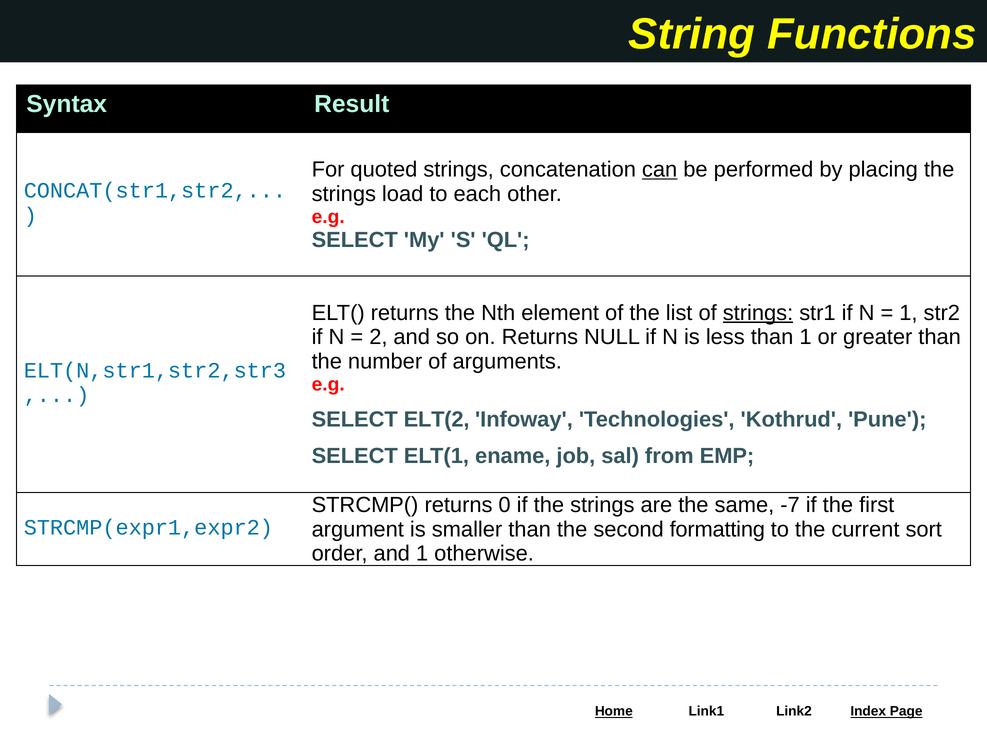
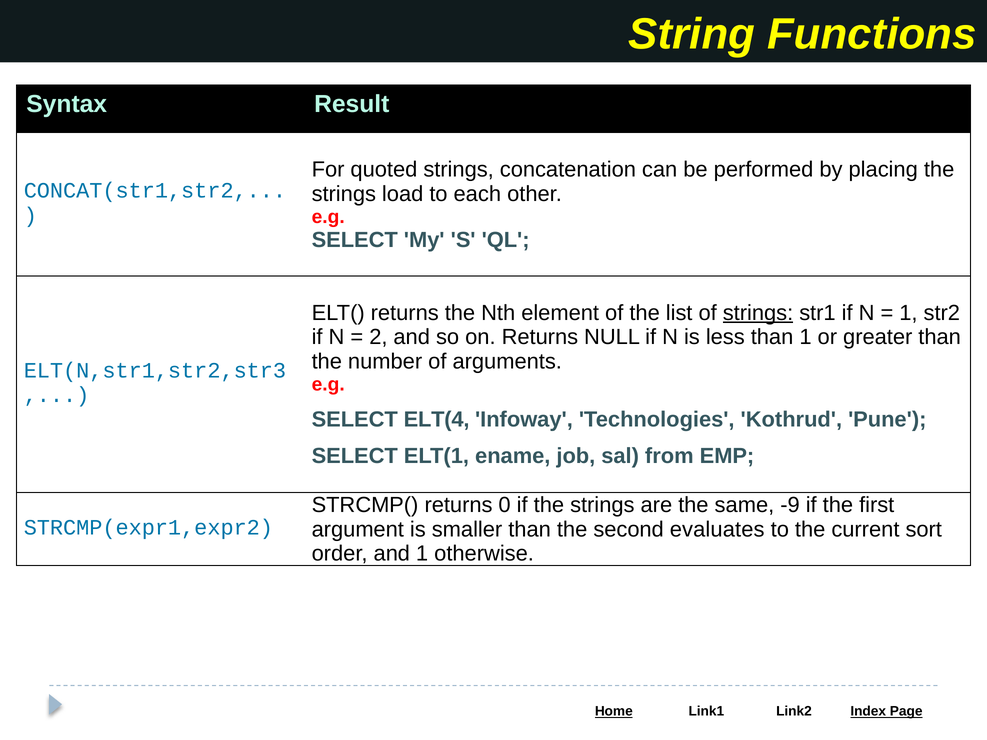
can underline: present -> none
ELT(2: ELT(2 -> ELT(4
-7: -7 -> -9
formatting: formatting -> evaluates
